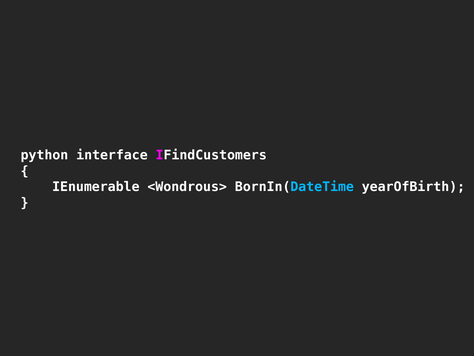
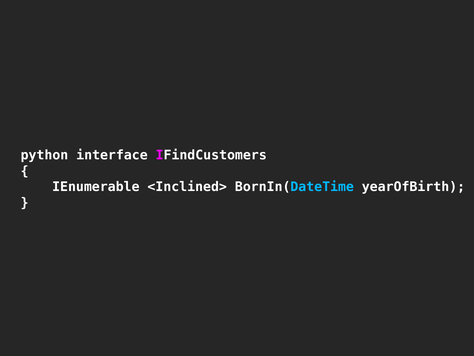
<Wondrous>: <Wondrous> -> <Inclined>
